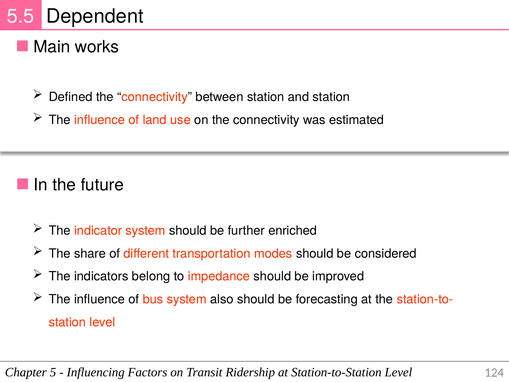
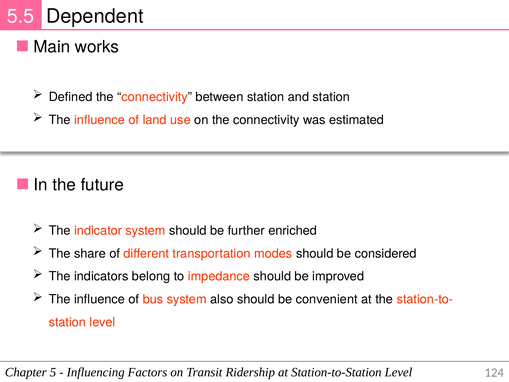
forecasting: forecasting -> convenient
